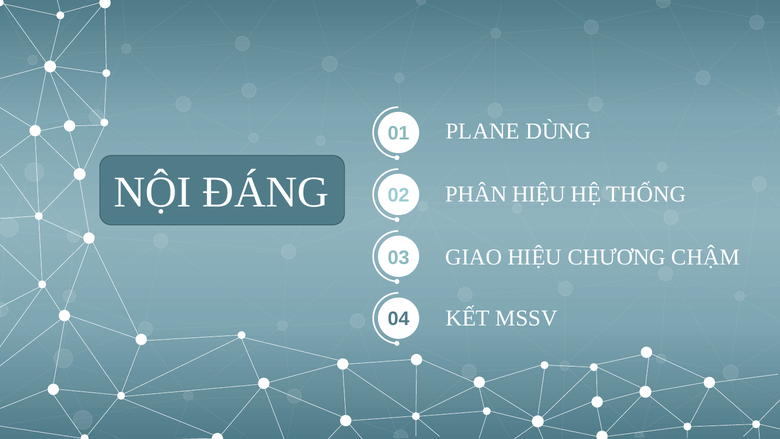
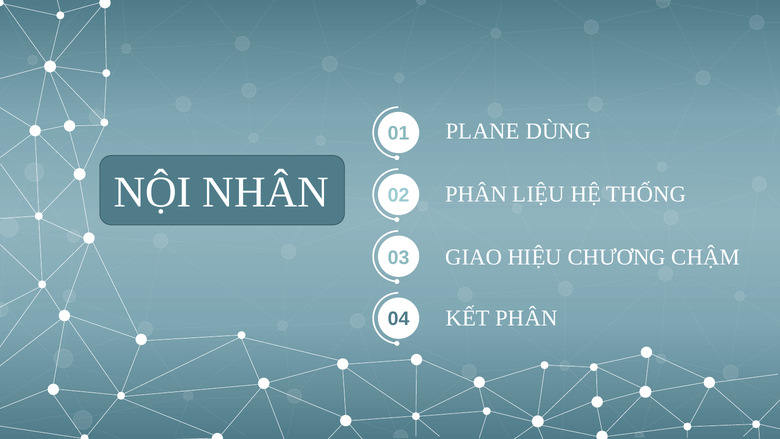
ĐÁNG: ĐÁNG -> NHÂN
PHÂN HIỆU: HIỆU -> LIỆU
KẾT MSSV: MSSV -> PHÂN
